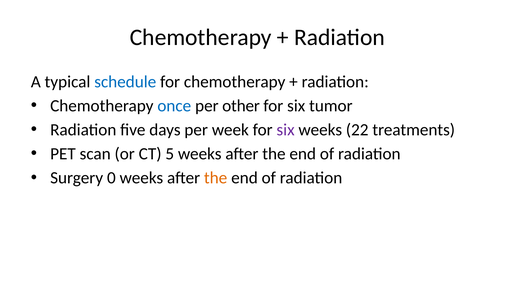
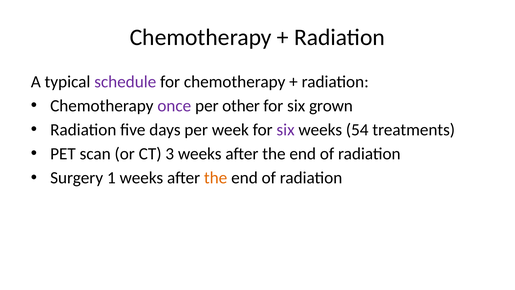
schedule colour: blue -> purple
once colour: blue -> purple
tumor: tumor -> grown
22: 22 -> 54
5: 5 -> 3
0: 0 -> 1
